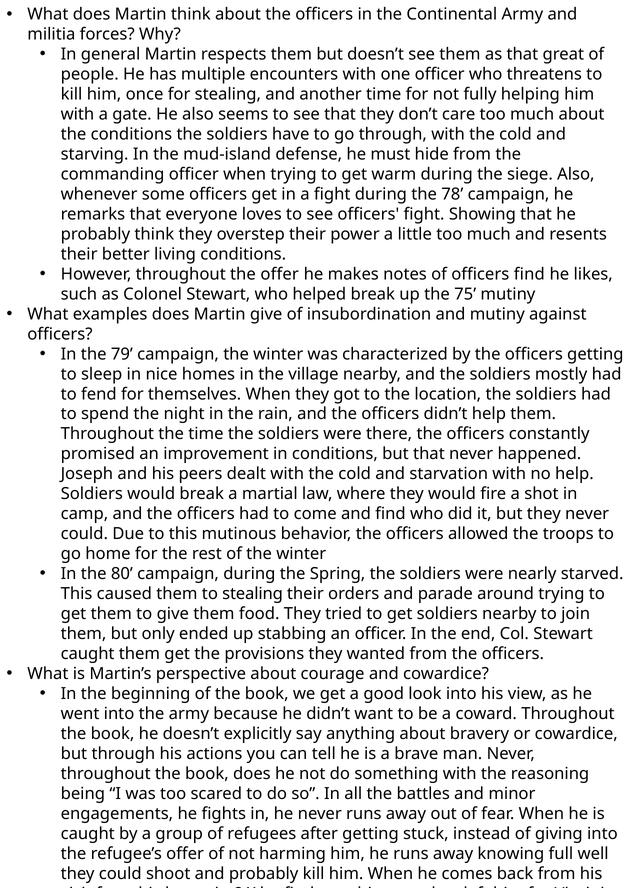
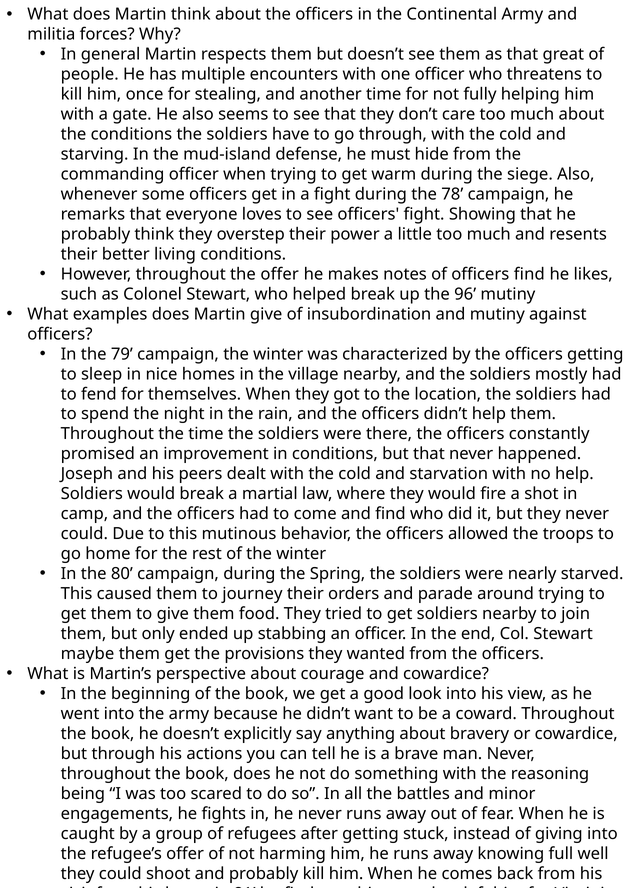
75: 75 -> 96
to stealing: stealing -> journey
caught at (88, 654): caught -> maybe
